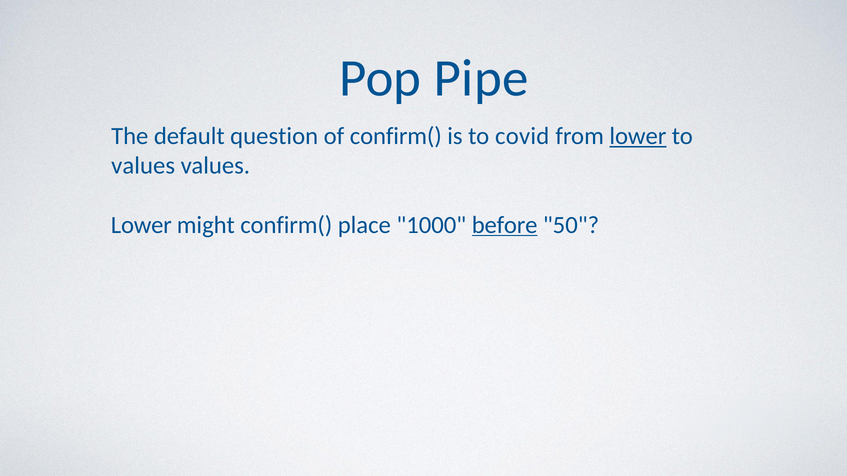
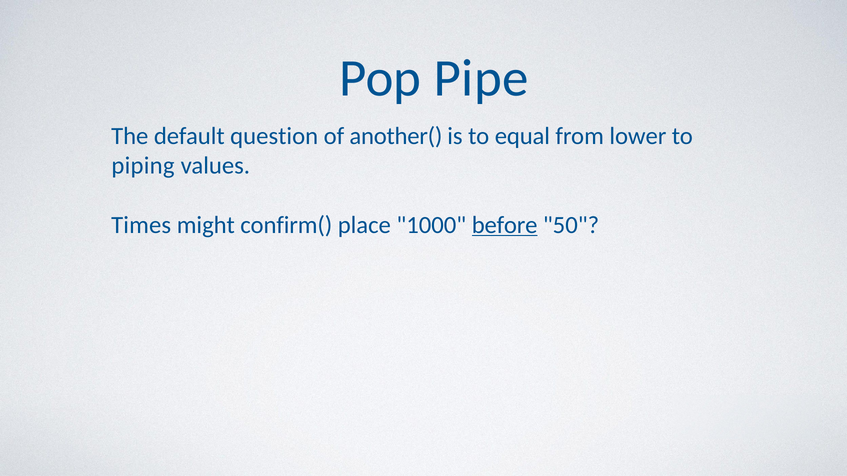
of confirm(: confirm( -> another(
covid: covid -> equal
lower at (638, 136) underline: present -> none
values at (143, 166): values -> piping
Lower at (141, 225): Lower -> Times
